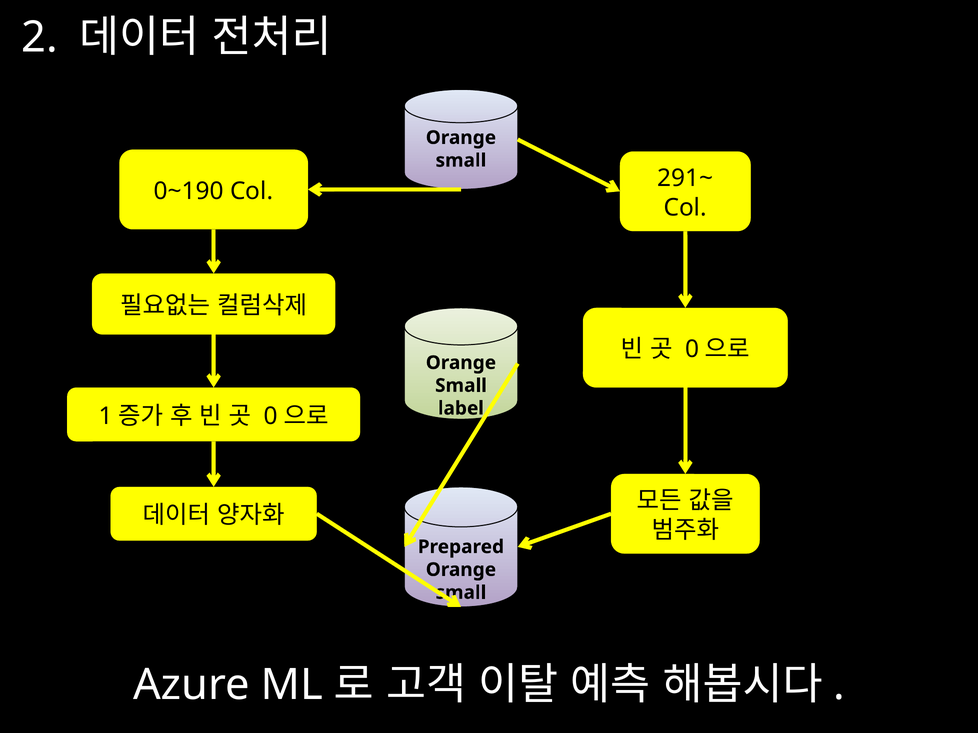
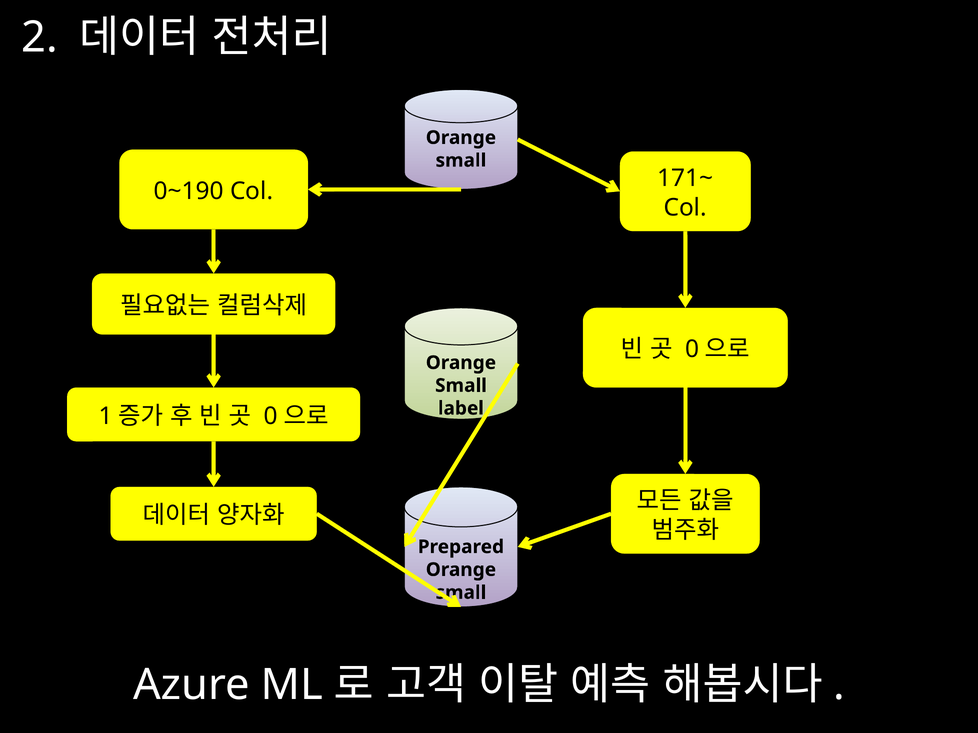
291~: 291~ -> 171~
